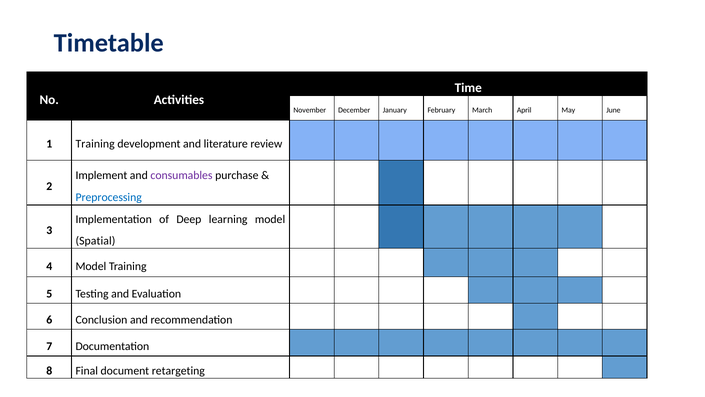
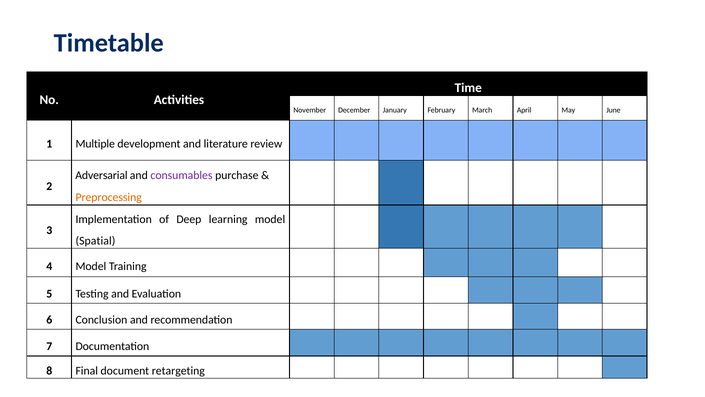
1 Training: Training -> Multiple
Implement: Implement -> Adversarial
Preprocessing colour: blue -> orange
